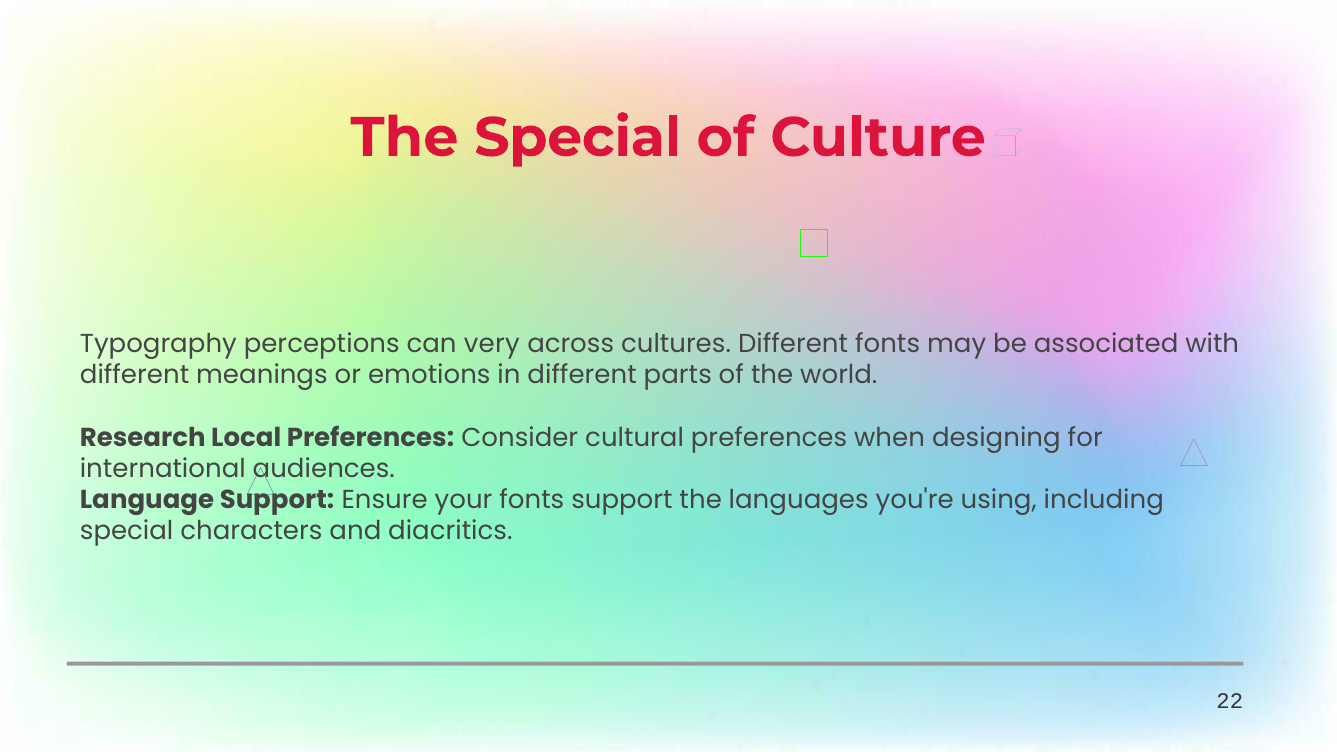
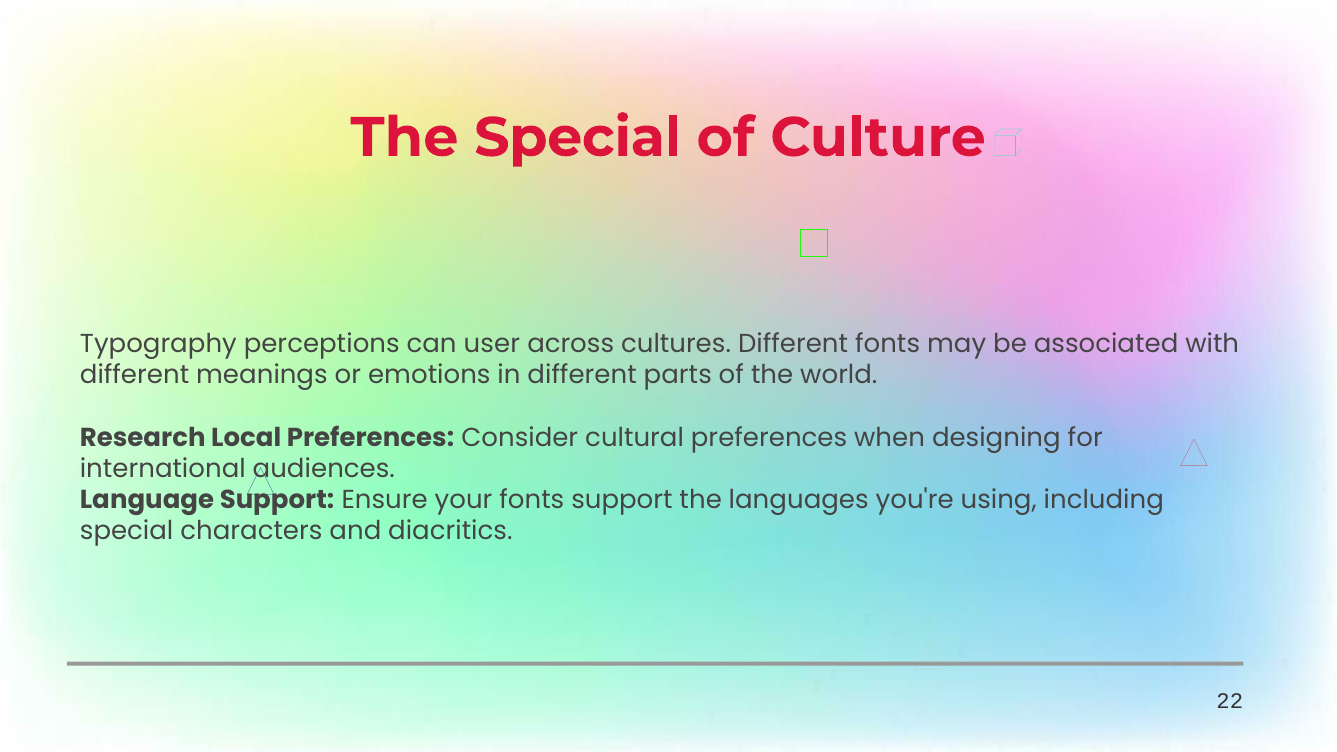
very: very -> user
